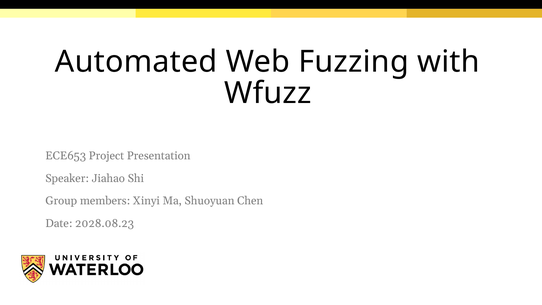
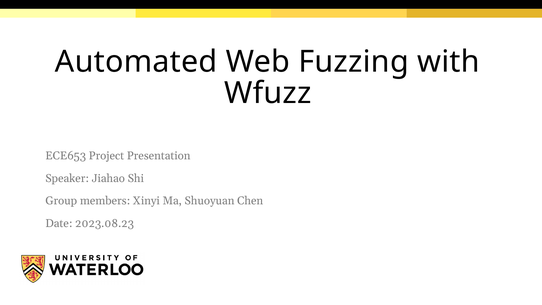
2028.08.23: 2028.08.23 -> 2023.08.23
